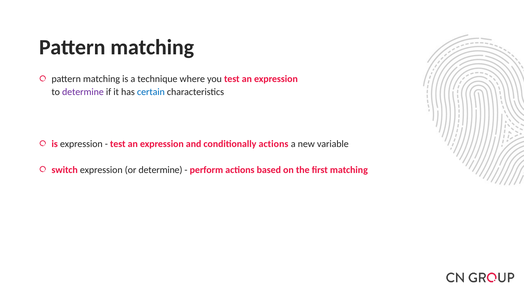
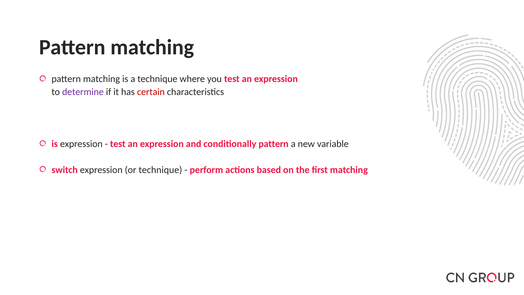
certain colour: blue -> red
conditionally actions: actions -> pattern
or determine: determine -> technique
